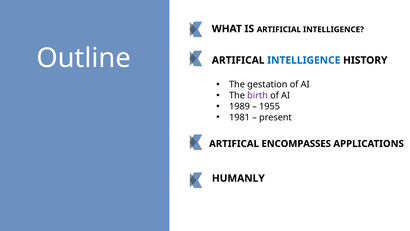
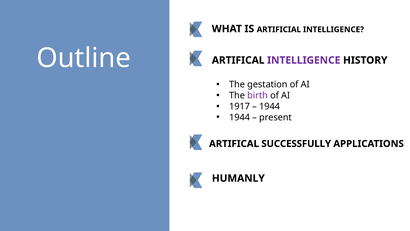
INTELLIGENCE at (304, 60) colour: blue -> purple
1989: 1989 -> 1917
1955 at (270, 106): 1955 -> 1944
1981 at (240, 117): 1981 -> 1944
ENCOMPASSES: ENCOMPASSES -> SUCCESSFULLY
